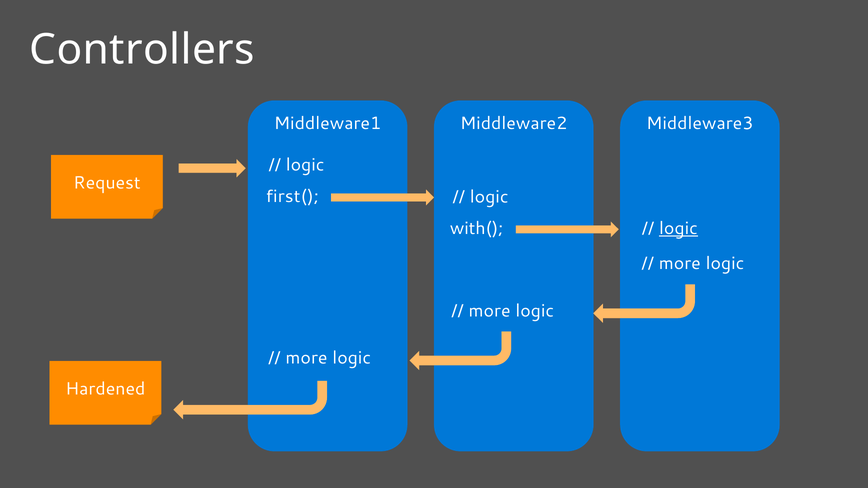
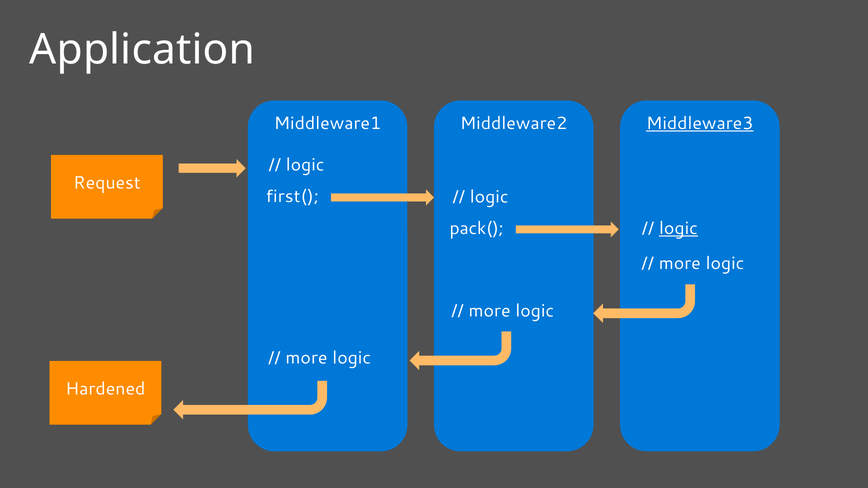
Controllers: Controllers -> Application
Middleware3 underline: none -> present
with(: with( -> pack(
